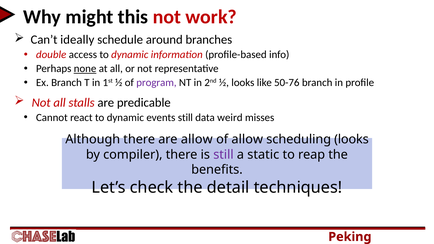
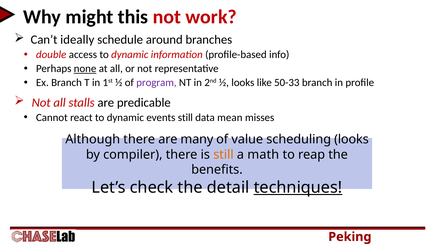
50-76: 50-76 -> 50-33
weird: weird -> mean
are allow: allow -> many
of allow: allow -> value
still at (223, 155) colour: purple -> orange
static: static -> math
techniques underline: none -> present
